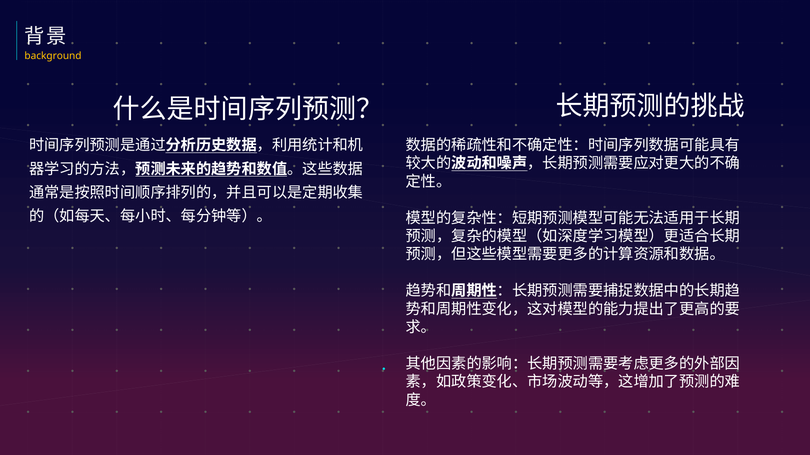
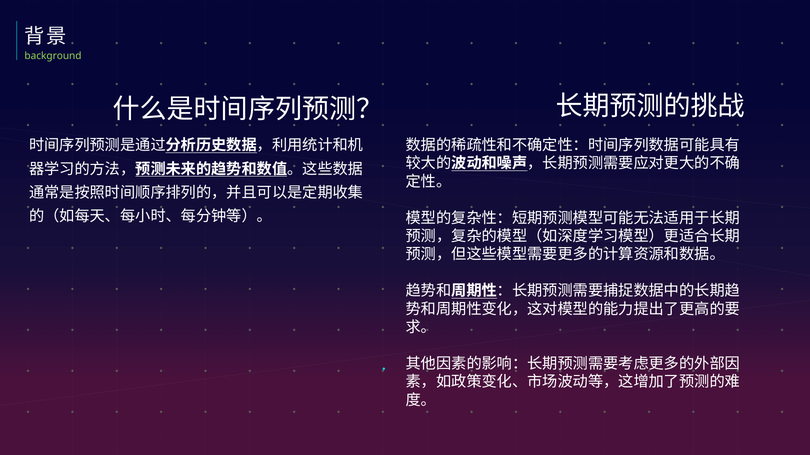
background colour: yellow -> light green
